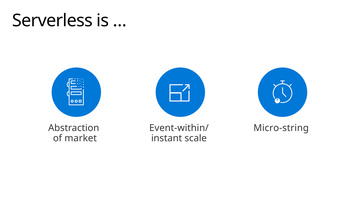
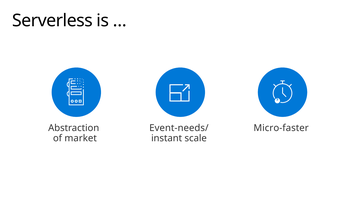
Event-within/: Event-within/ -> Event-needs/
Micro-string: Micro-string -> Micro-faster
